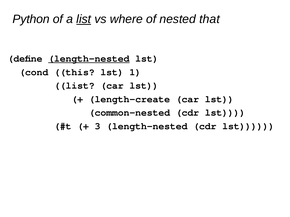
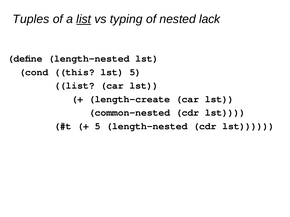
Python: Python -> Tuples
where: where -> typing
that: that -> lack
length-nested at (89, 59) underline: present -> none
lst 1: 1 -> 5
3 at (98, 126): 3 -> 5
